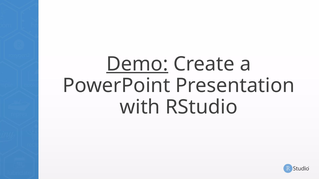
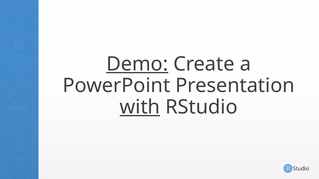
with underline: none -> present
